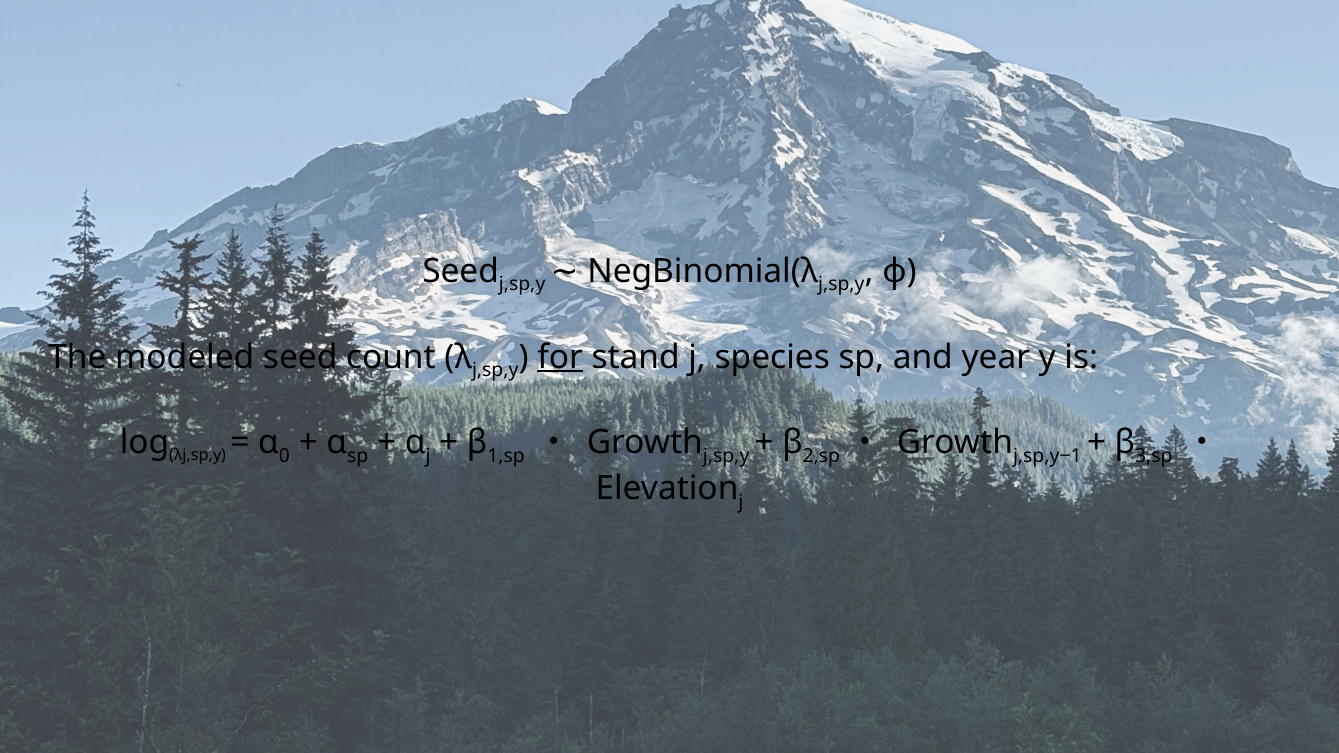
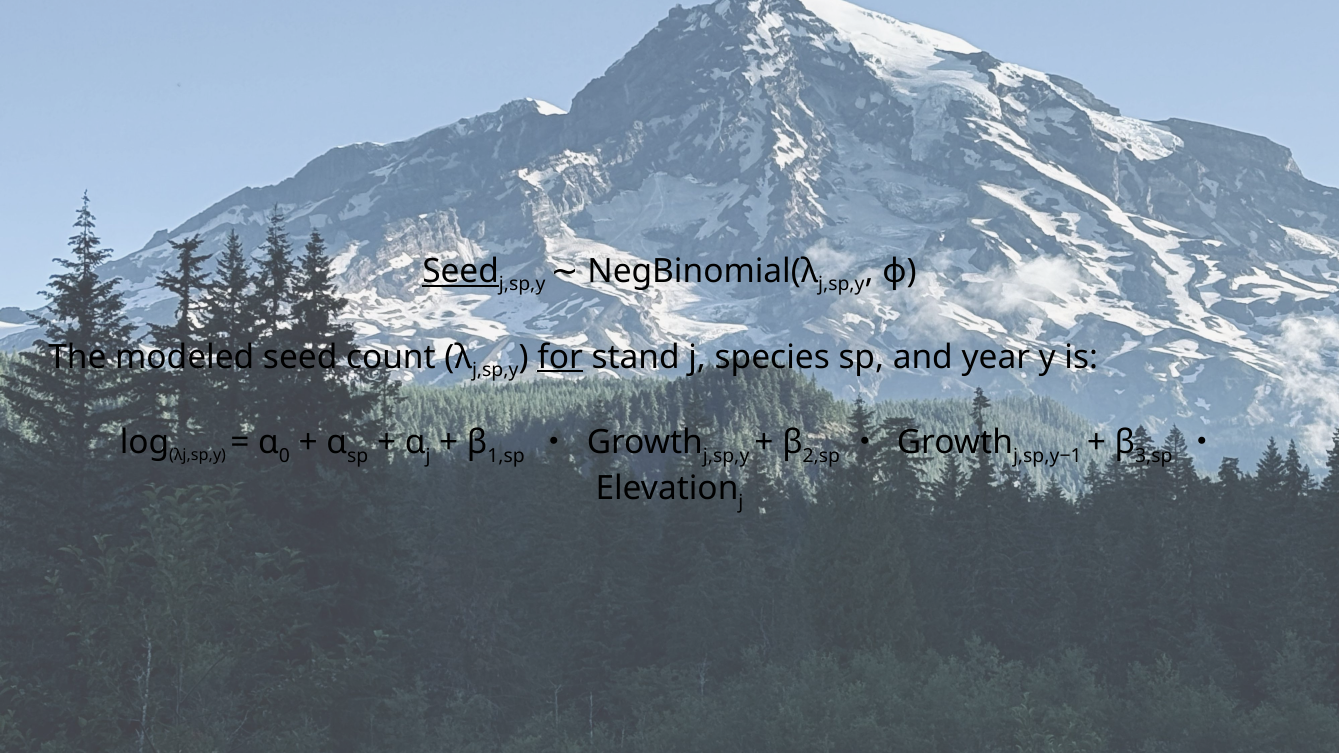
Seed at (461, 271) underline: none -> present
